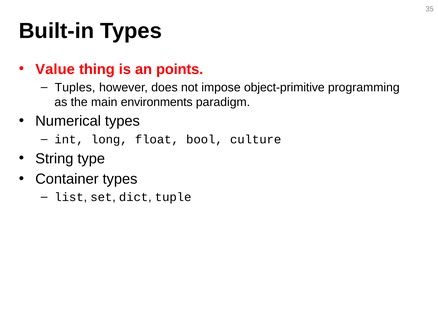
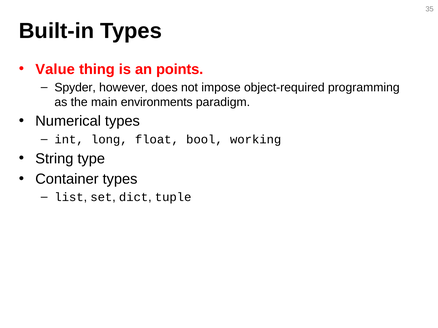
Tuples: Tuples -> Spyder
object-primitive: object-primitive -> object-required
culture: culture -> working
